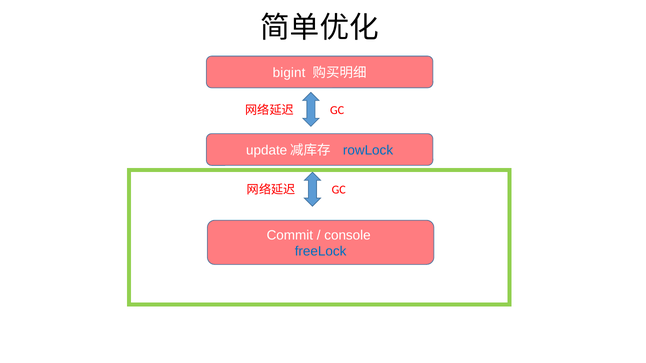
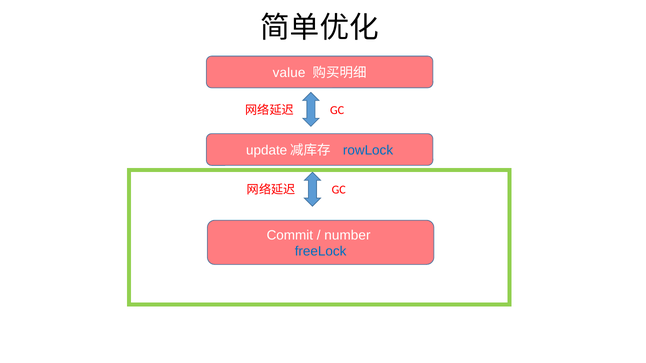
bigint: bigint -> value
console: console -> number
